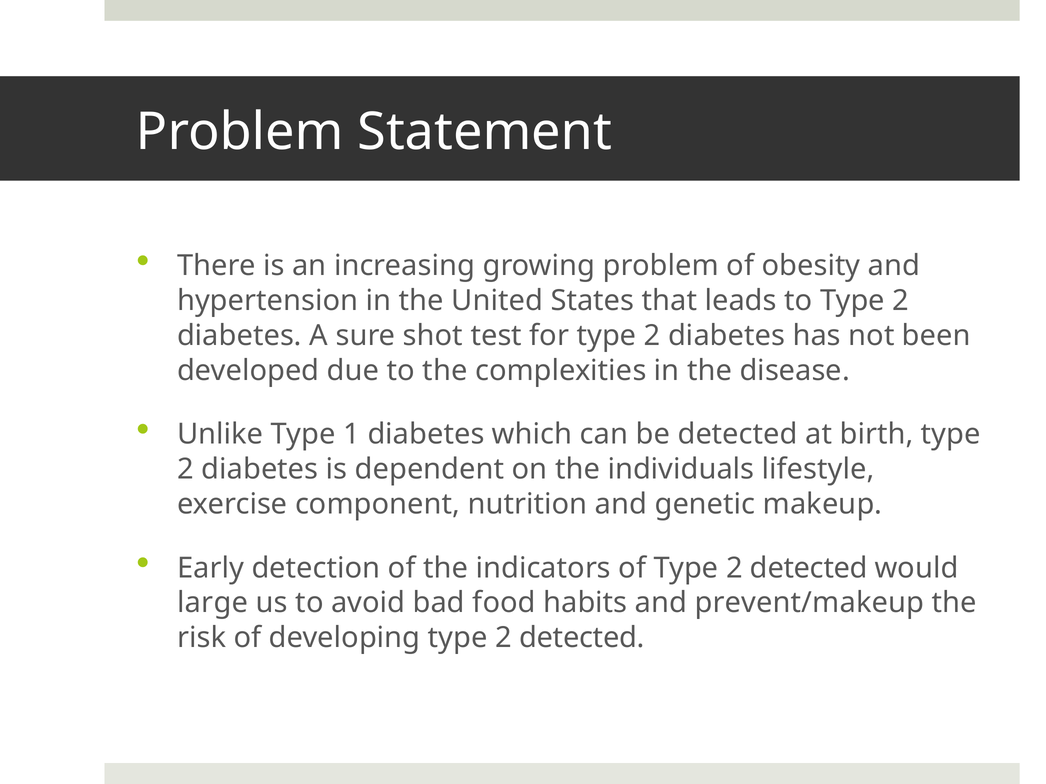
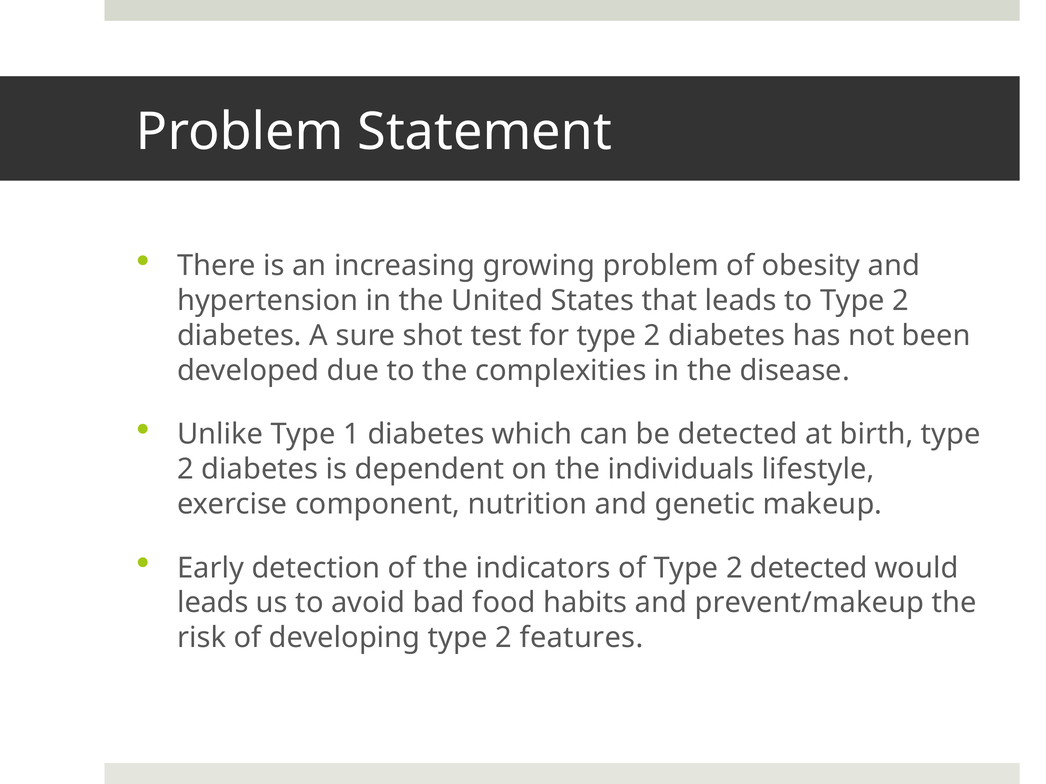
large at (213, 603): large -> leads
developing type 2 detected: detected -> features
